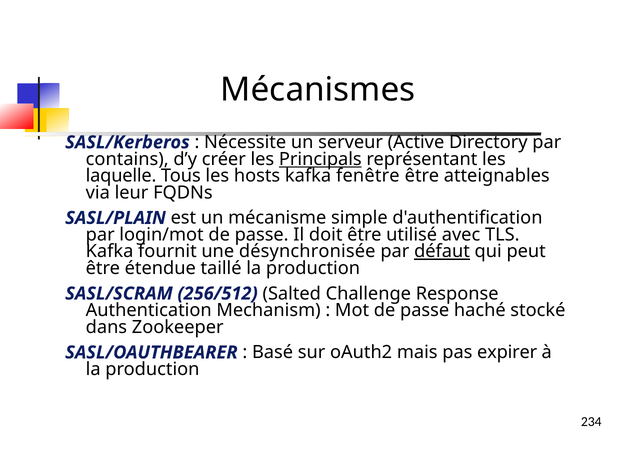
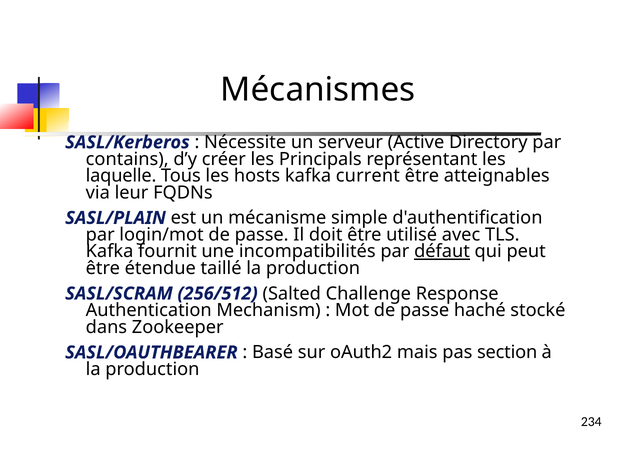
Principals underline: present -> none
fenêtre: fenêtre -> current
désynchronisée: désynchronisée -> incompatibilités
expirer: expirer -> section
